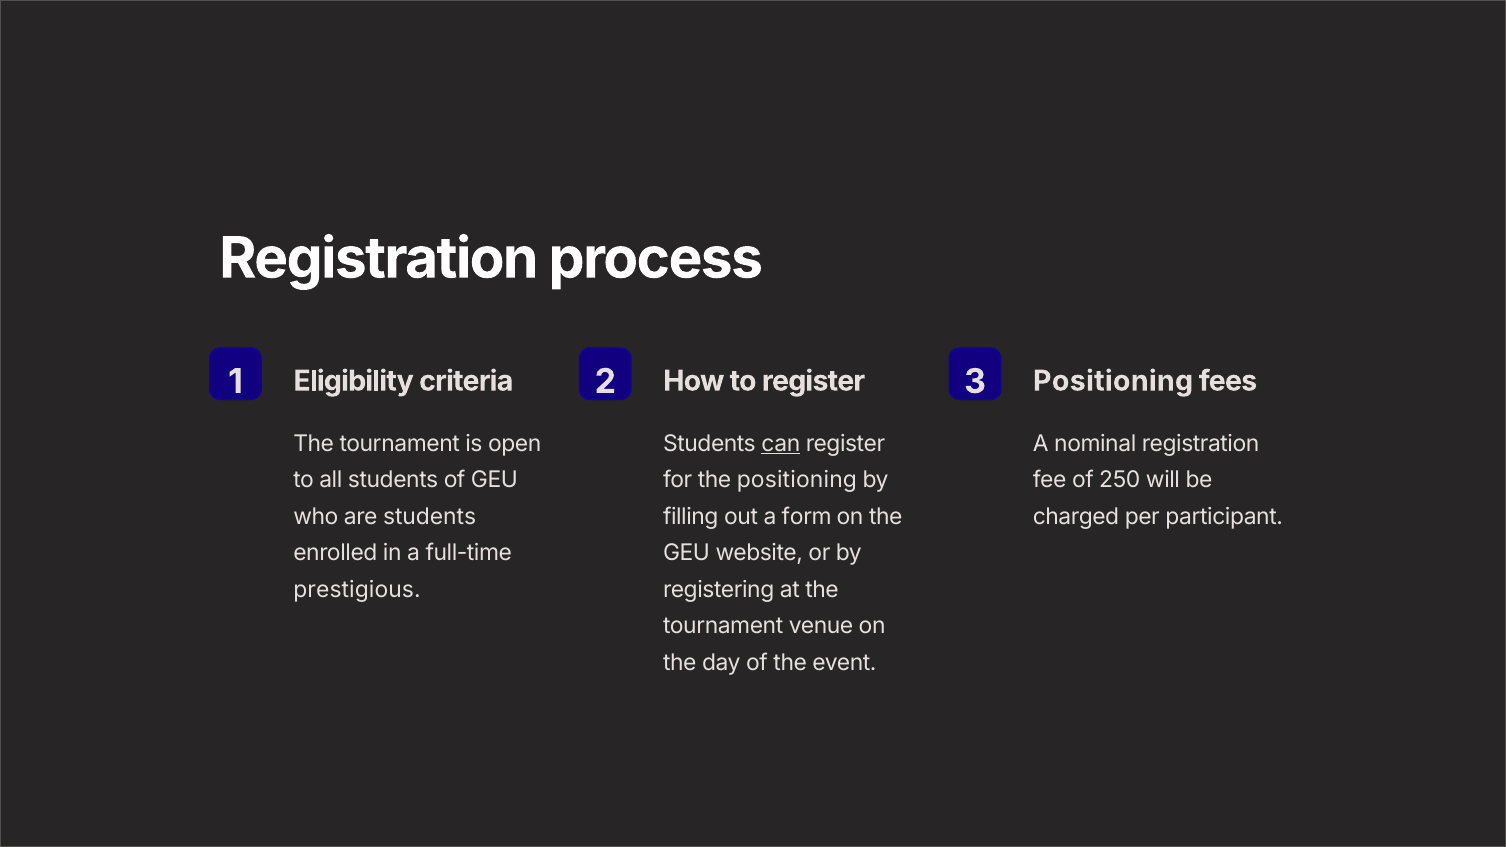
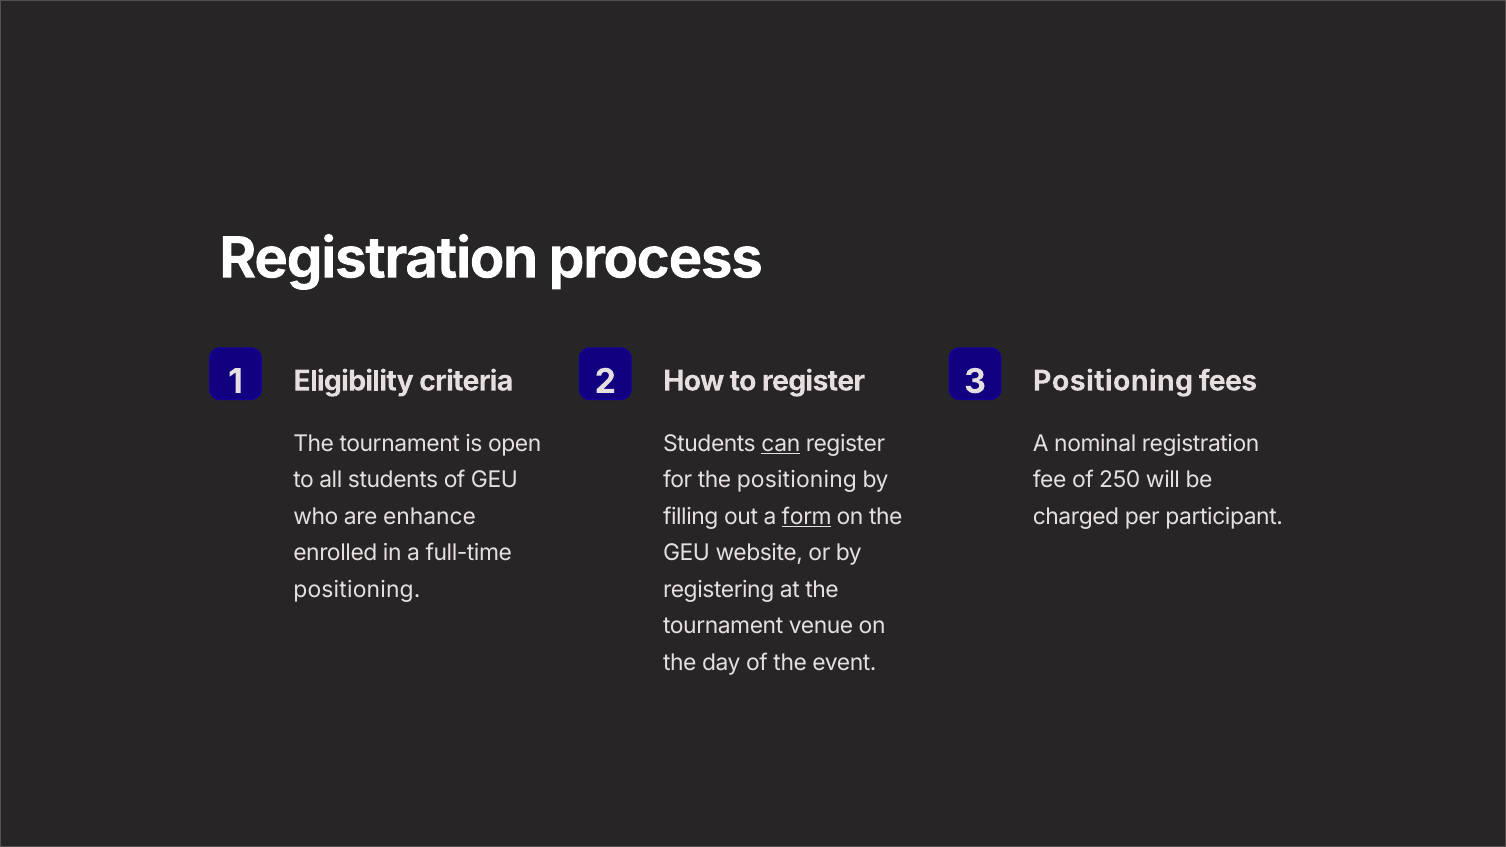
are students: students -> enhance
form underline: none -> present
prestigious at (357, 590): prestigious -> positioning
